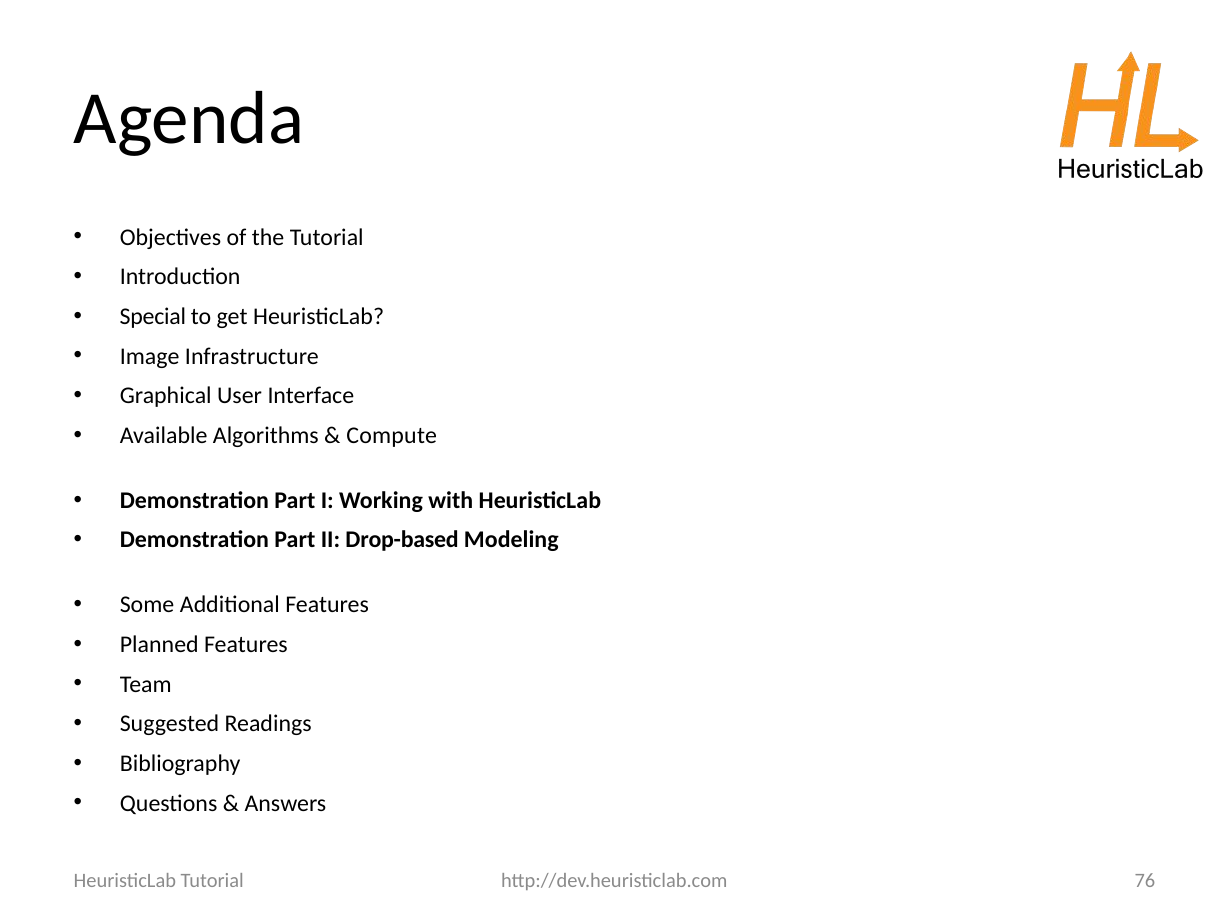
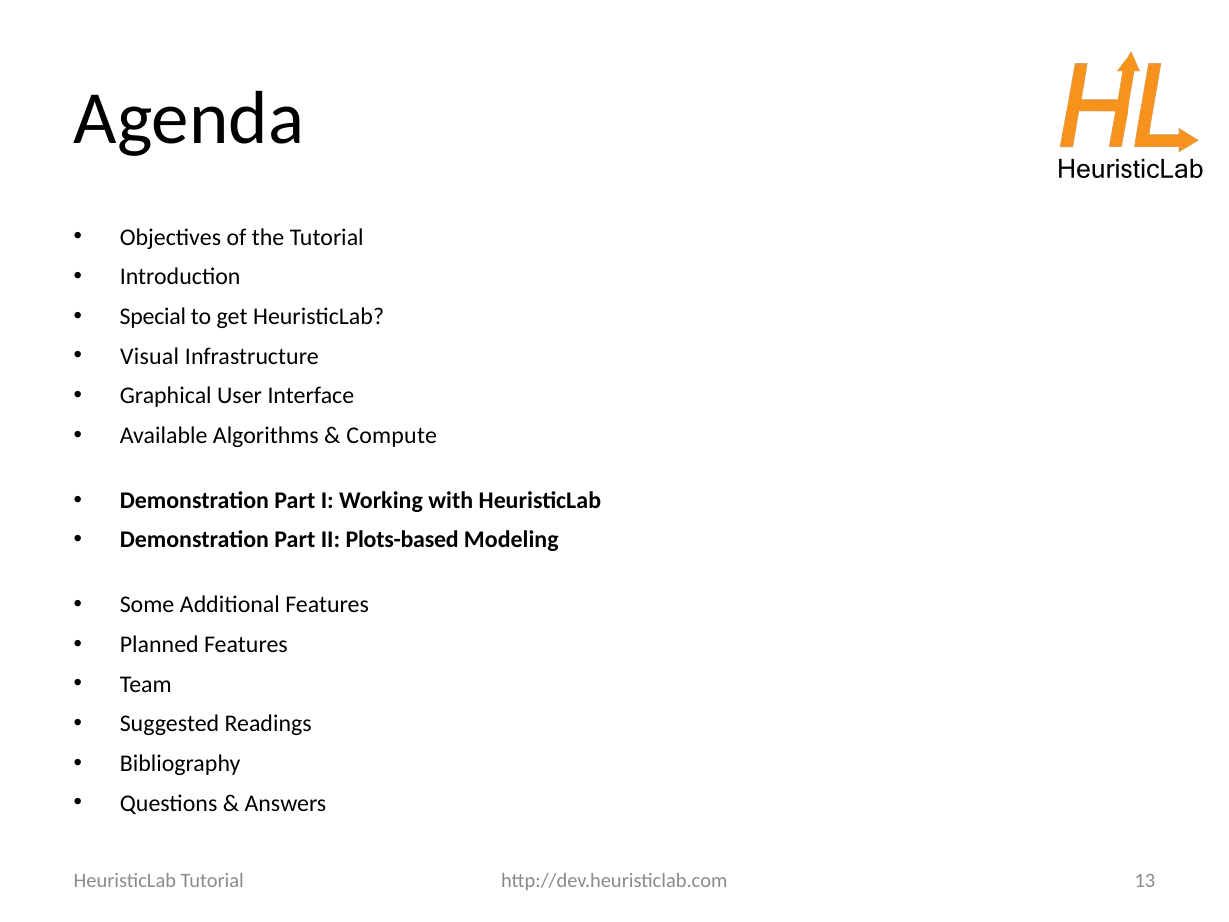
Image: Image -> Visual
Drop-based: Drop-based -> Plots-based
76: 76 -> 13
